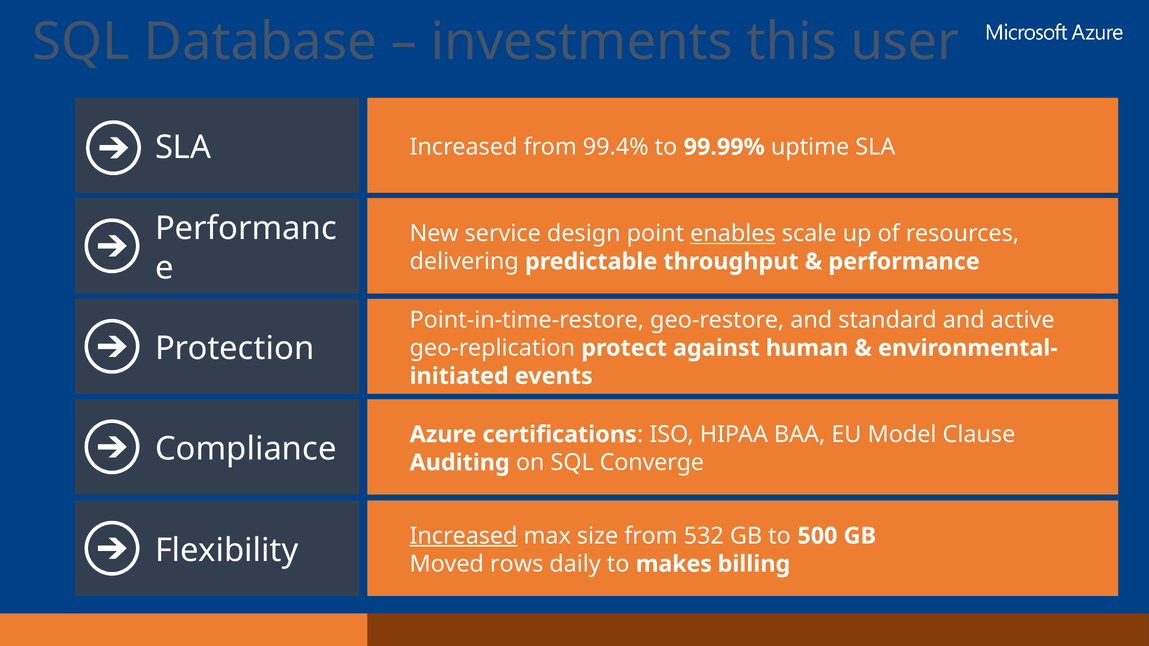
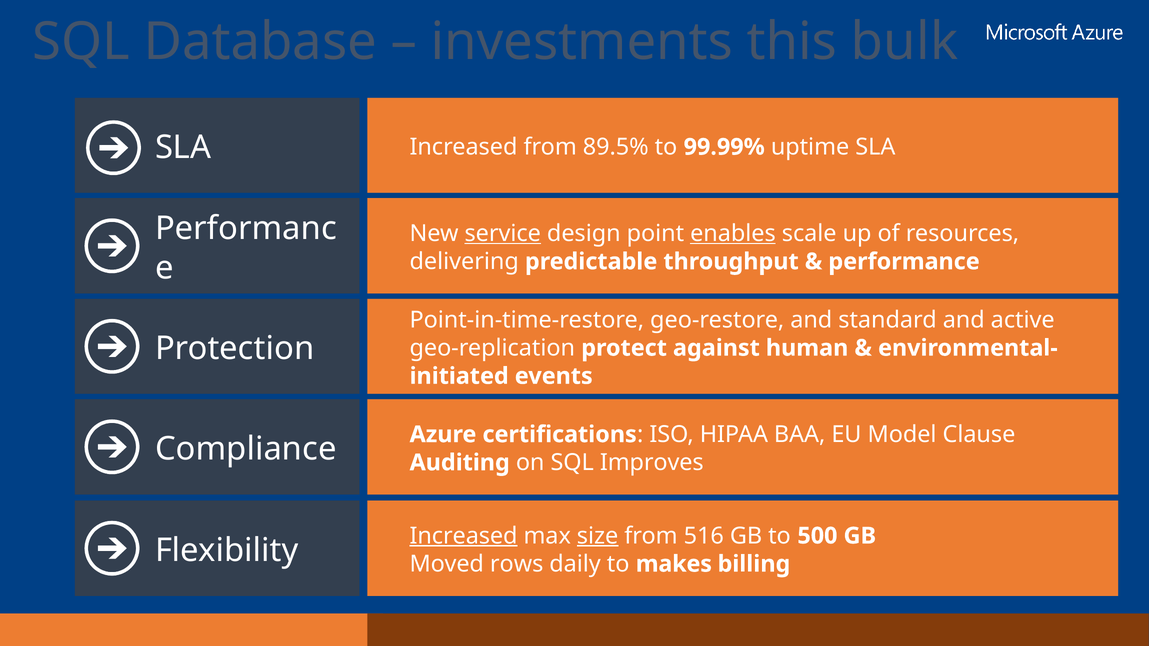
user: user -> bulk
99.4%: 99.4% -> 89.5%
service underline: none -> present
Converge: Converge -> Improves
size underline: none -> present
532: 532 -> 516
